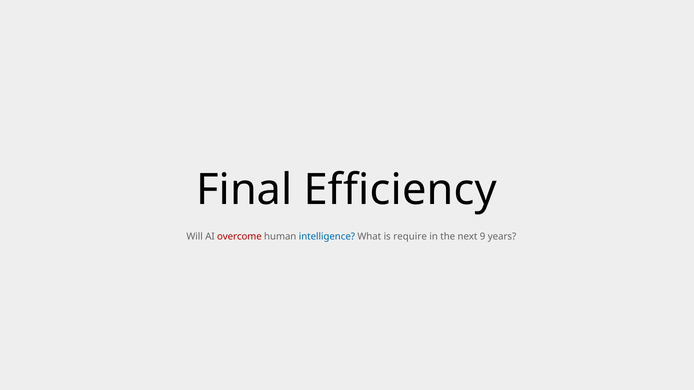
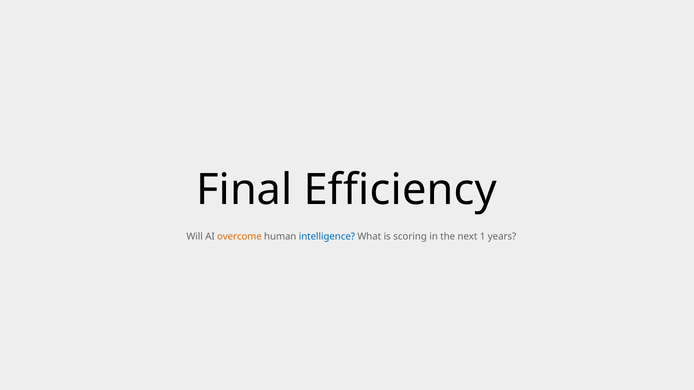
overcome colour: red -> orange
require: require -> scoring
9: 9 -> 1
